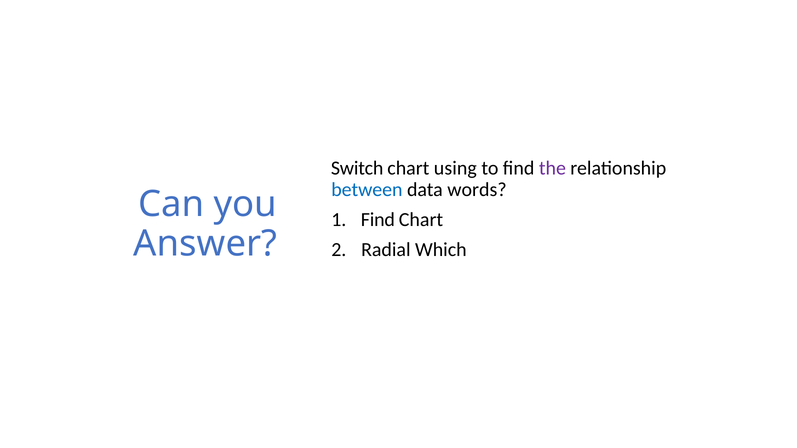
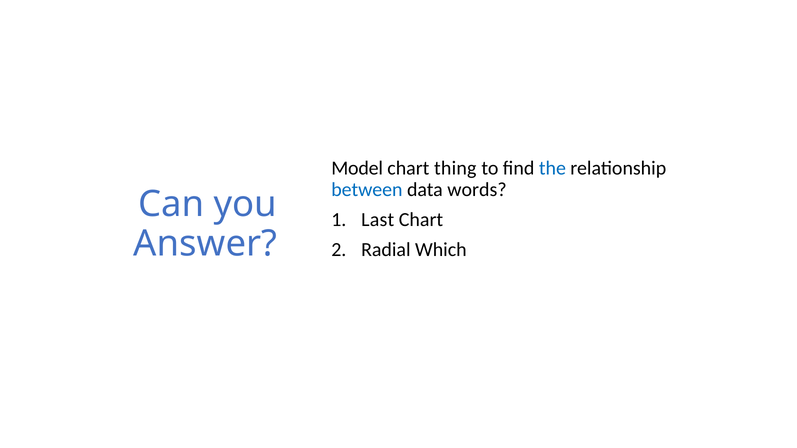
Switch: Switch -> Model
using: using -> thing
the colour: purple -> blue
Find at (378, 220): Find -> Last
